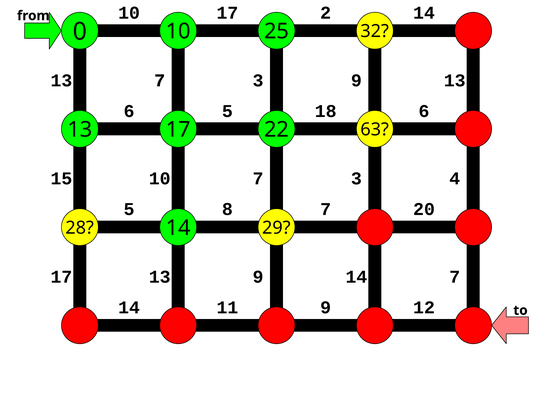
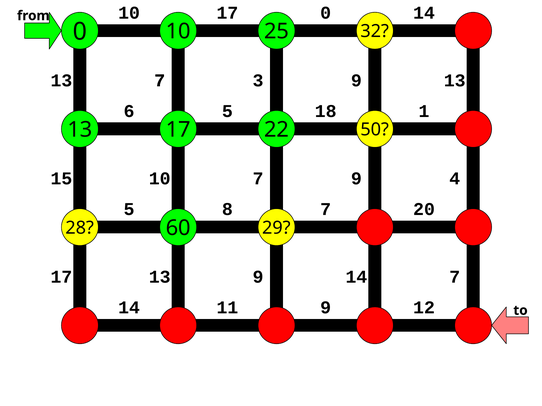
10 2: 2 -> 0
18 6: 6 -> 1
63: 63 -> 50
10 3: 3 -> 9
28 14: 14 -> 60
